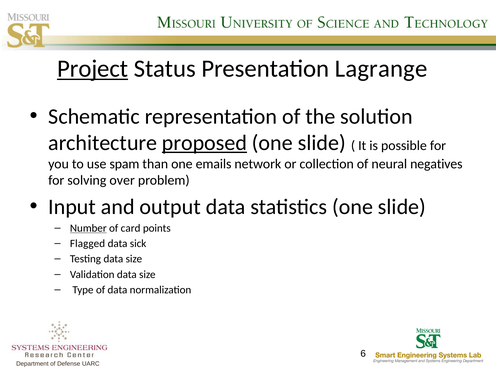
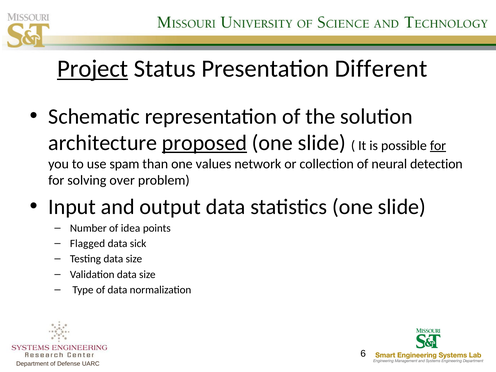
Lagrange: Lagrange -> Different
for at (438, 146) underline: none -> present
emails: emails -> values
negatives: negatives -> detection
Number underline: present -> none
card: card -> idea
